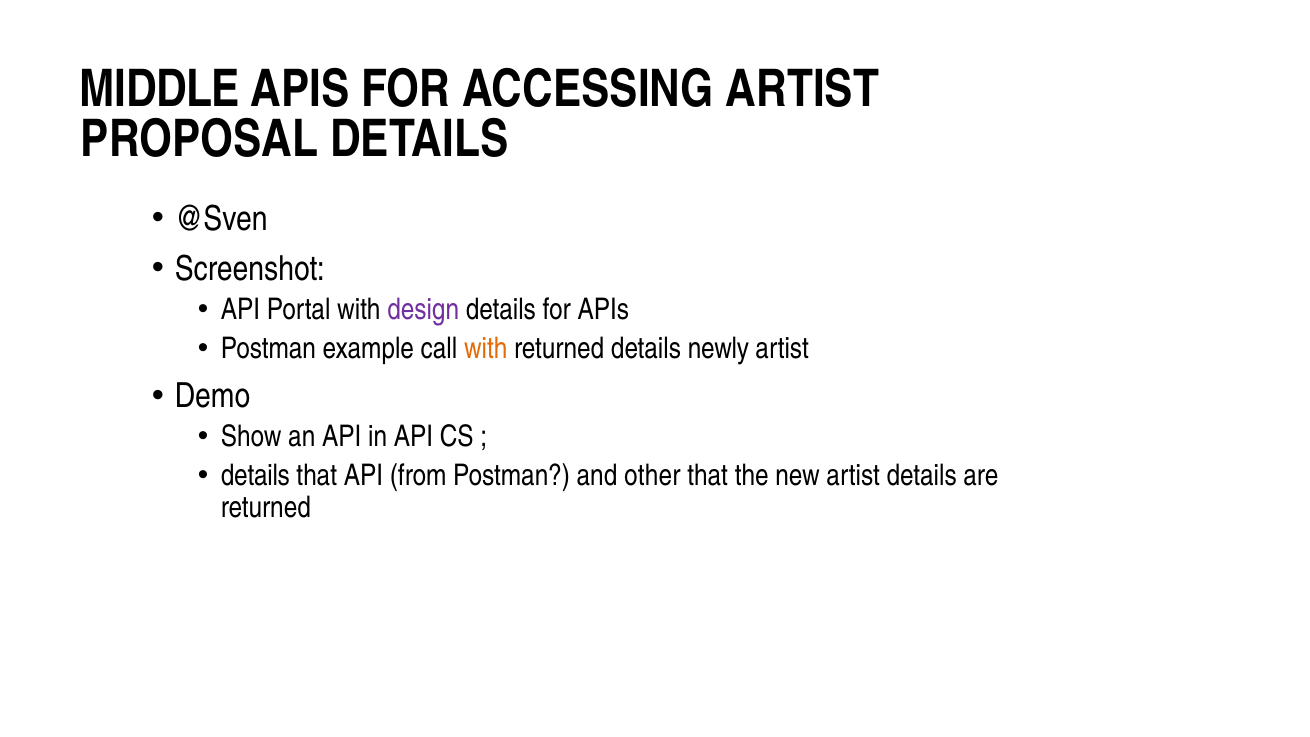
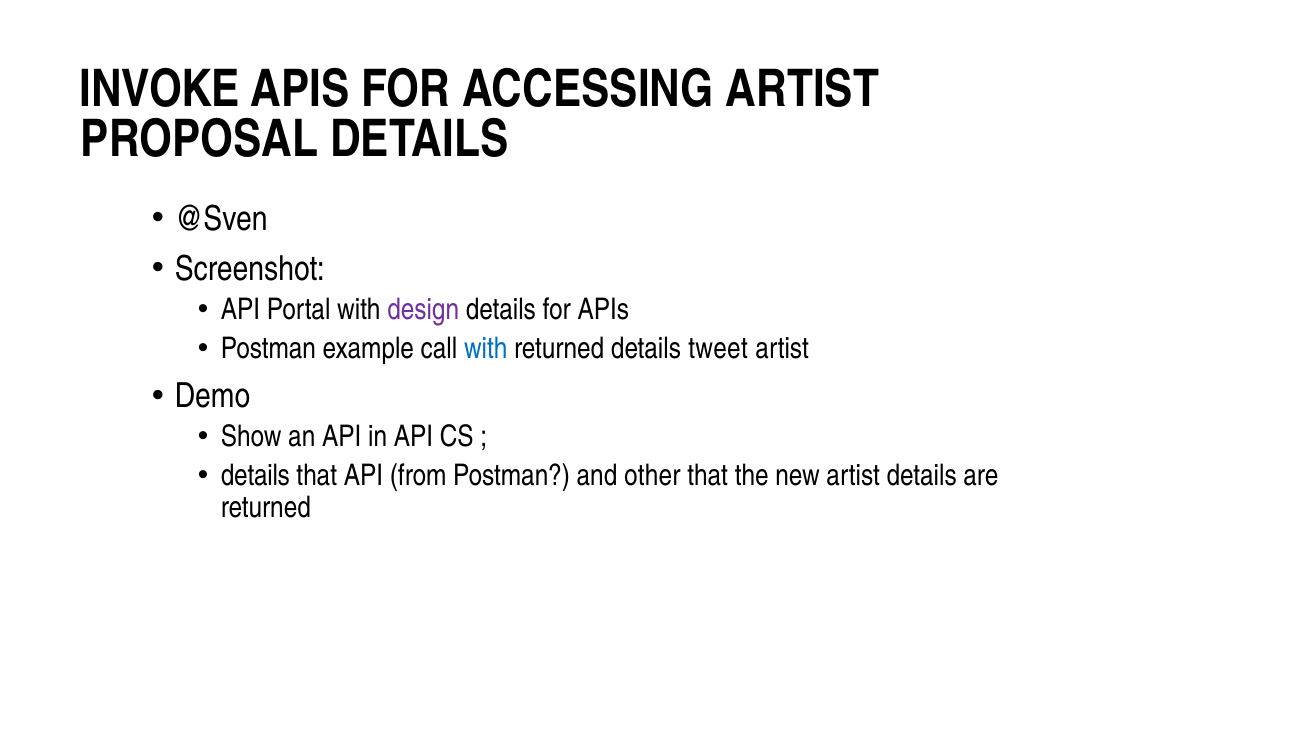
MIDDLE: MIDDLE -> INVOKE
with at (486, 348) colour: orange -> blue
newly: newly -> tweet
